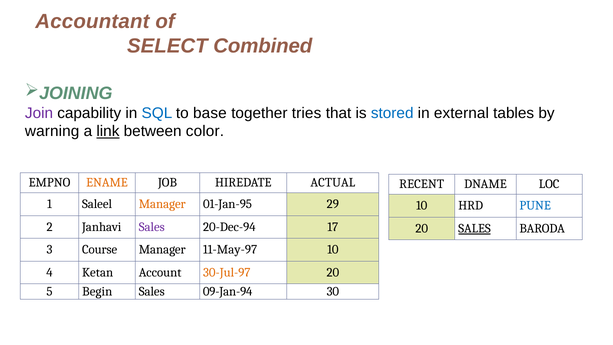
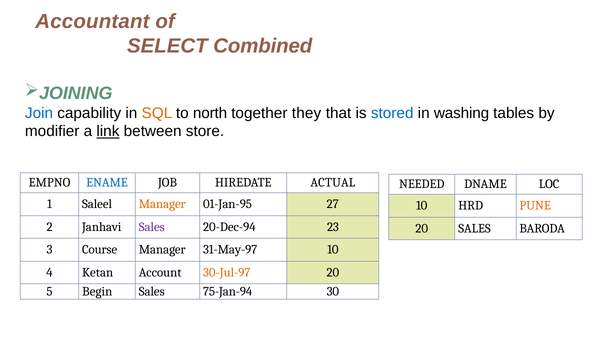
Join colour: purple -> blue
SQL colour: blue -> orange
base: base -> north
tries: tries -> they
external: external -> washing
warning: warning -> modifier
color: color -> store
ENAME colour: orange -> blue
RECENT: RECENT -> NEEDED
29: 29 -> 27
PUNE colour: blue -> orange
17: 17 -> 23
SALES at (475, 228) underline: present -> none
11-May-97: 11-May-97 -> 31-May-97
09-Jan-94: 09-Jan-94 -> 75-Jan-94
